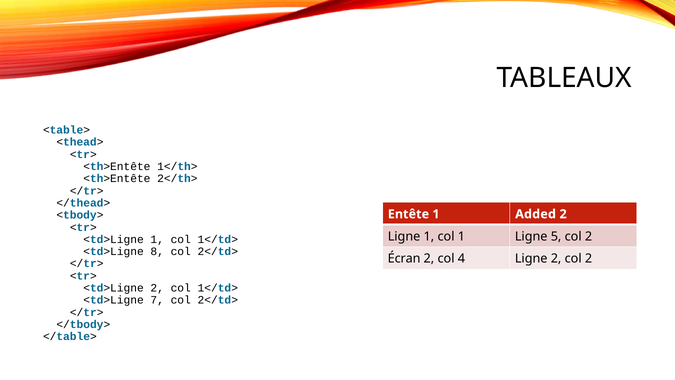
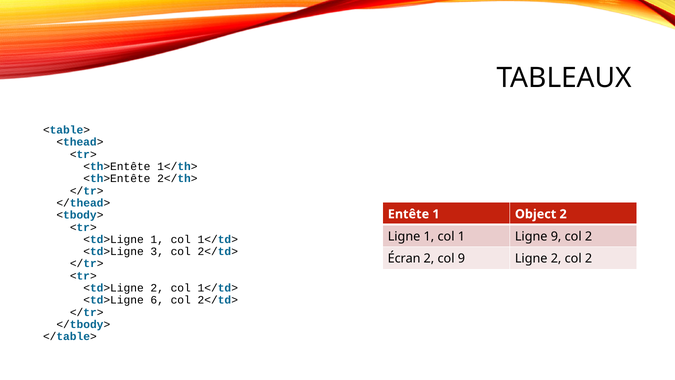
Added: Added -> Object
Ligne 5: 5 -> 9
8: 8 -> 3
col 4: 4 -> 9
7: 7 -> 6
